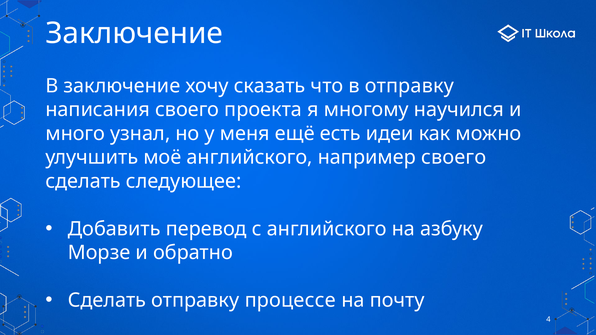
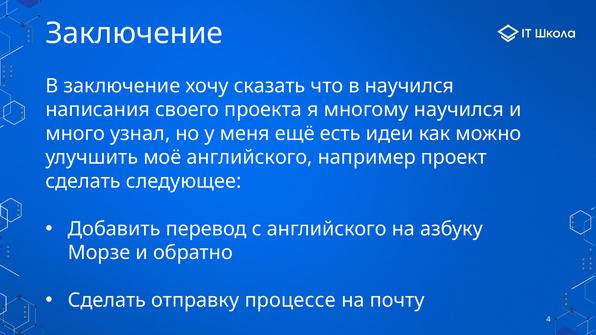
в отправку: отправку -> научился
например своего: своего -> проект
